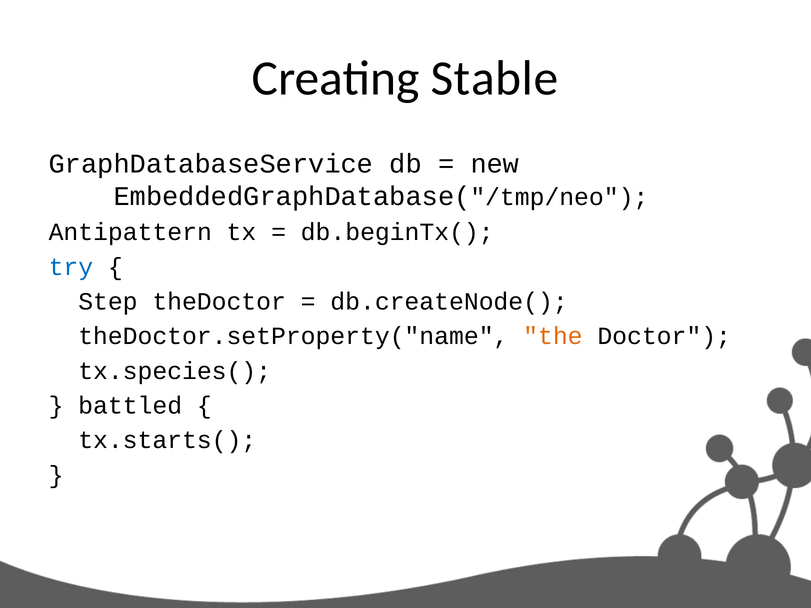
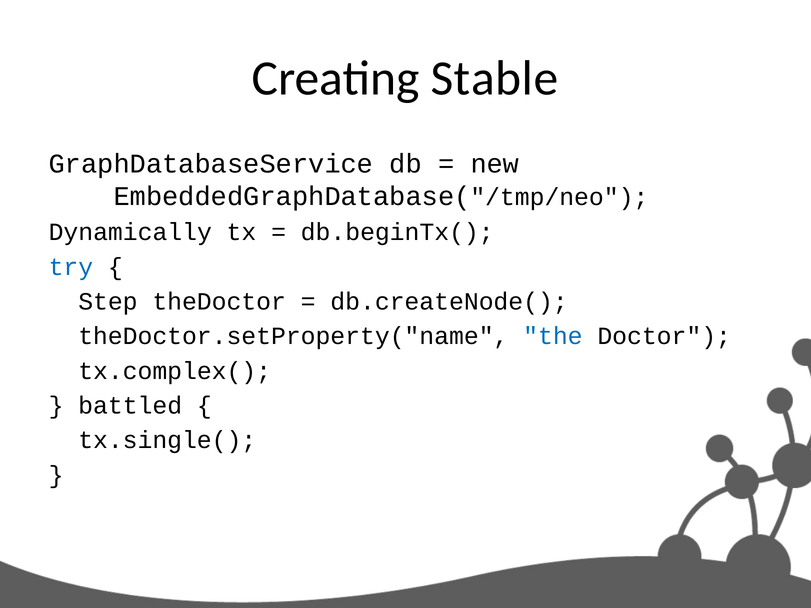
Antipattern: Antipattern -> Dynamically
the colour: orange -> blue
tx.species(: tx.species( -> tx.complex(
tx.starts(: tx.starts( -> tx.single(
